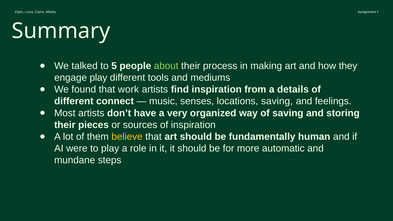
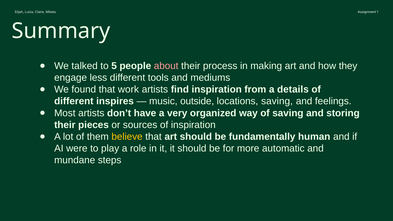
about colour: light green -> pink
engage play: play -> less
connect: connect -> inspires
senses: senses -> outside
